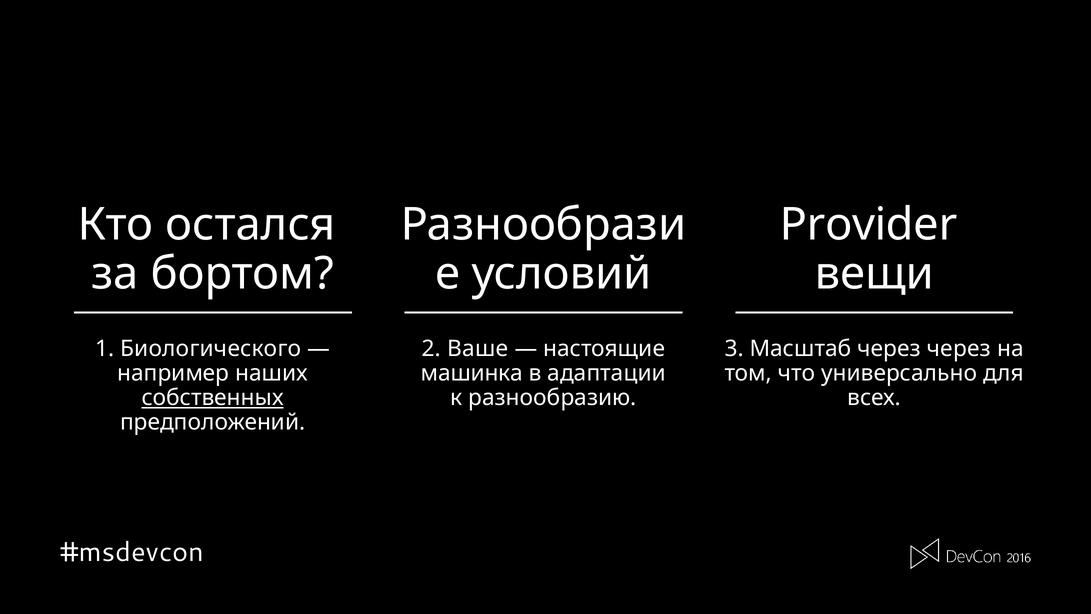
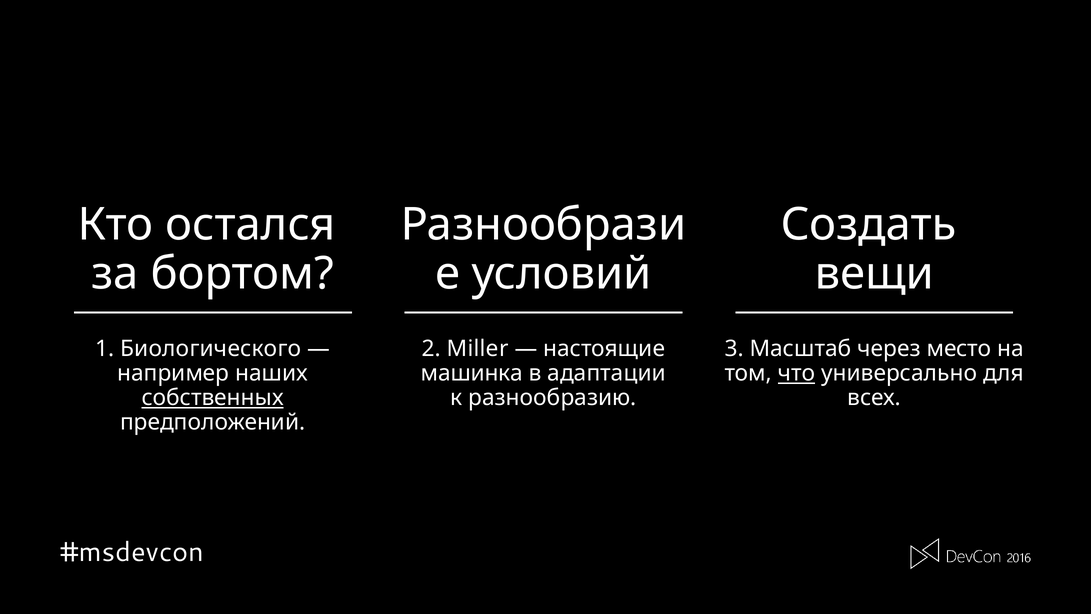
Provider: Provider -> Создать
Ваше: Ваше -> Miller
через через: через -> место
что underline: none -> present
